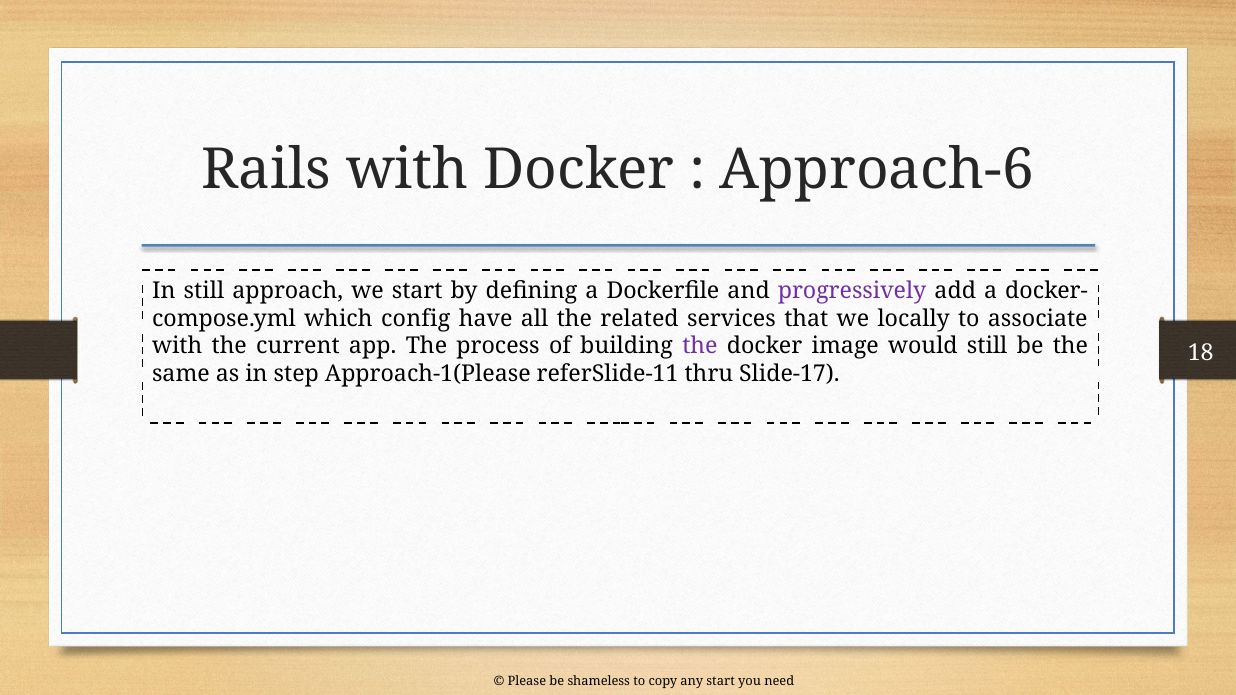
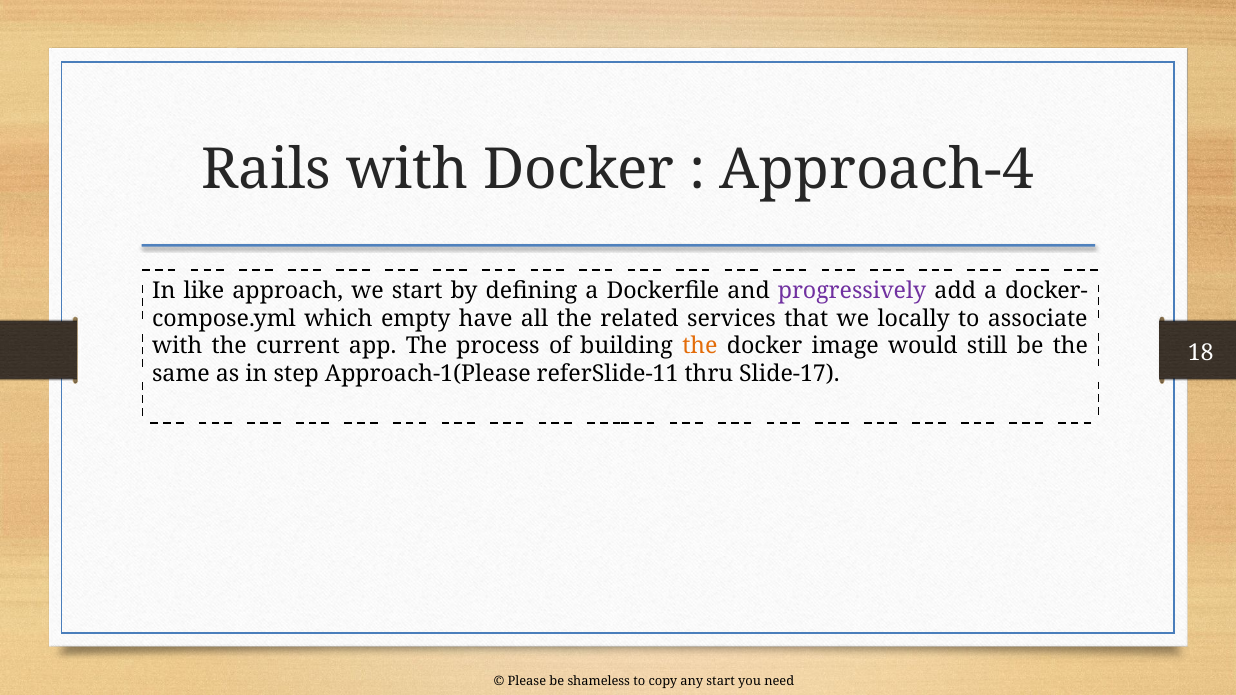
Approach-6: Approach-6 -> Approach-4
In still: still -> like
config: config -> empty
the at (700, 346) colour: purple -> orange
